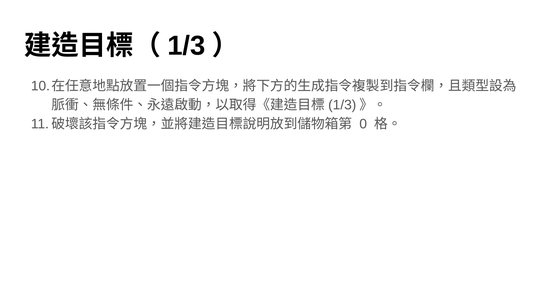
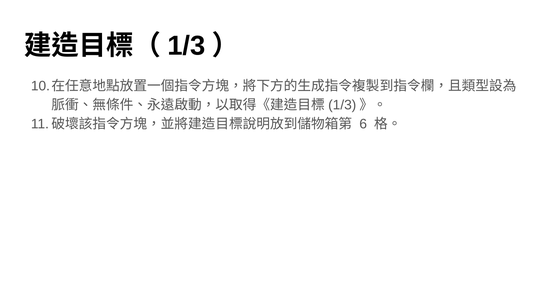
0: 0 -> 6
